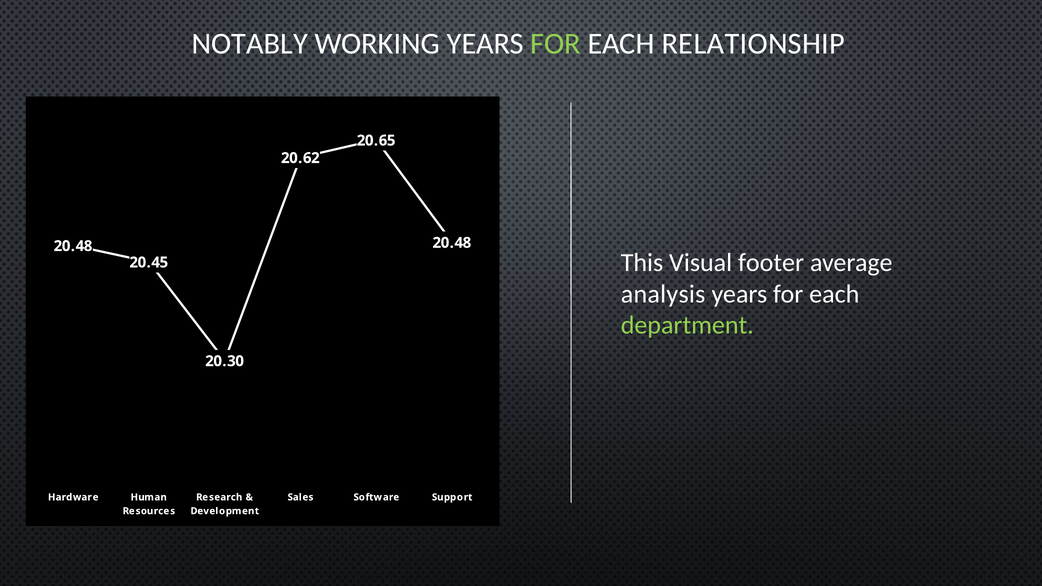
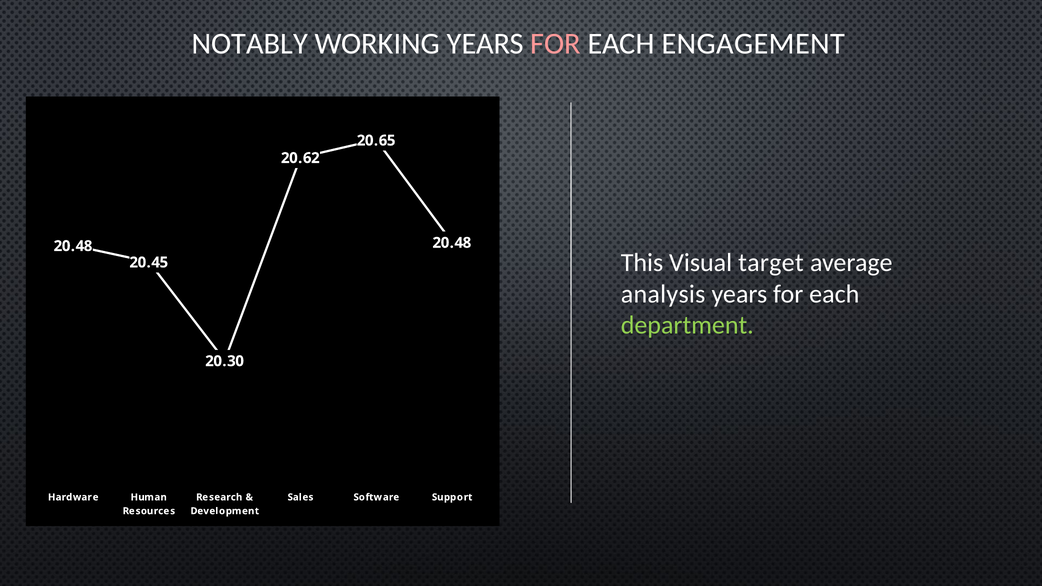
FOR at (556, 44) colour: light green -> pink
RELATIONSHIP: RELATIONSHIP -> ENGAGEMENT
Visual footer: footer -> target
